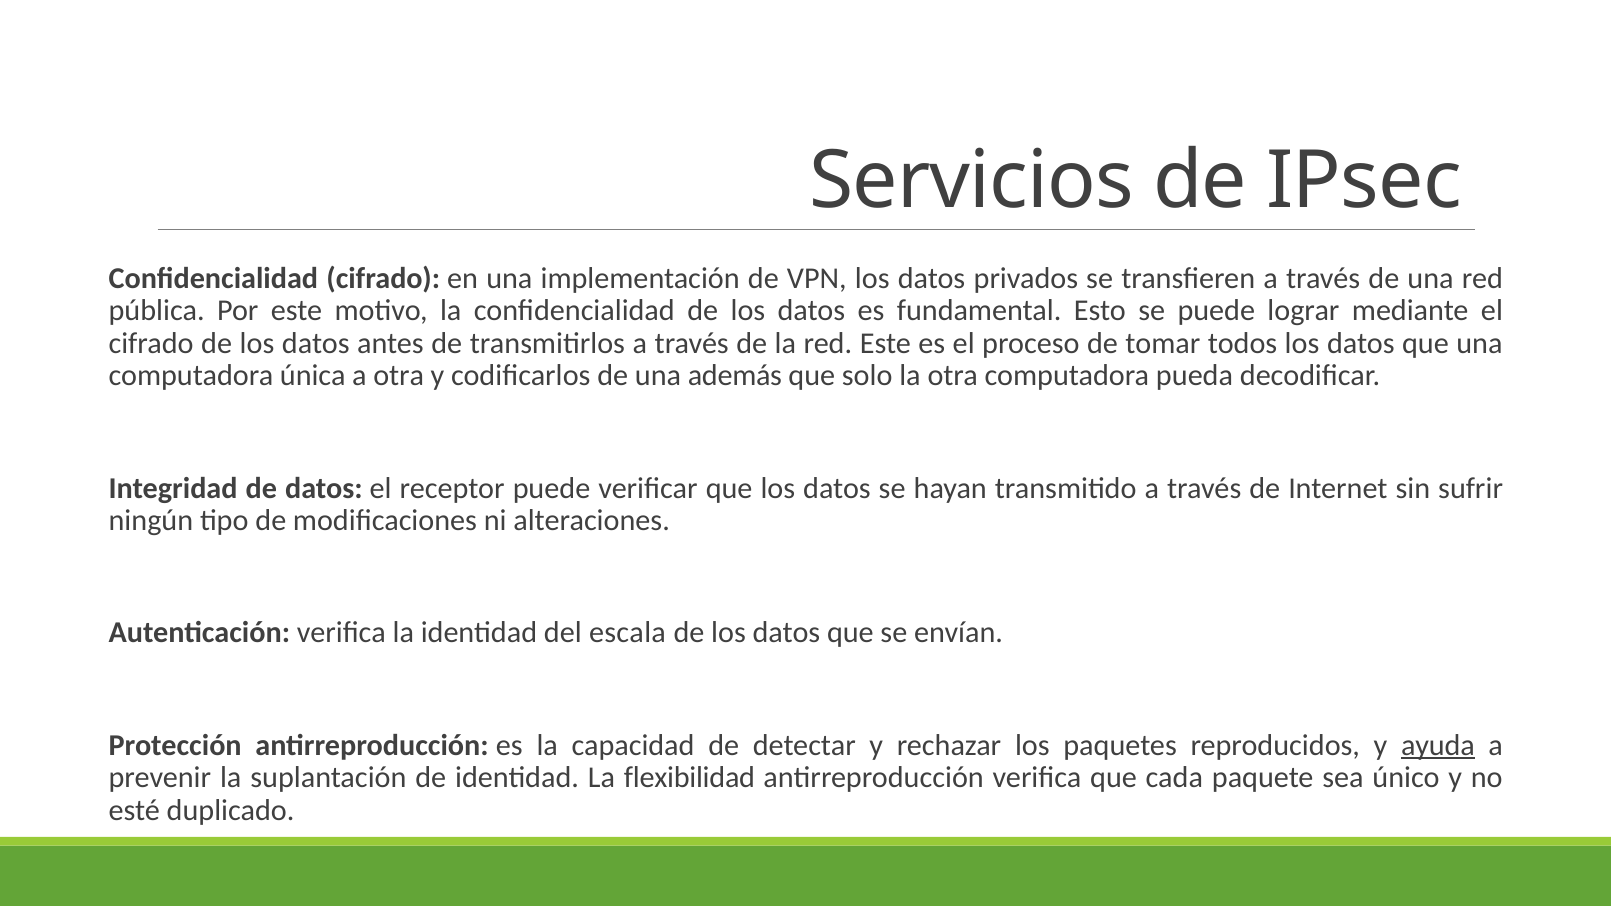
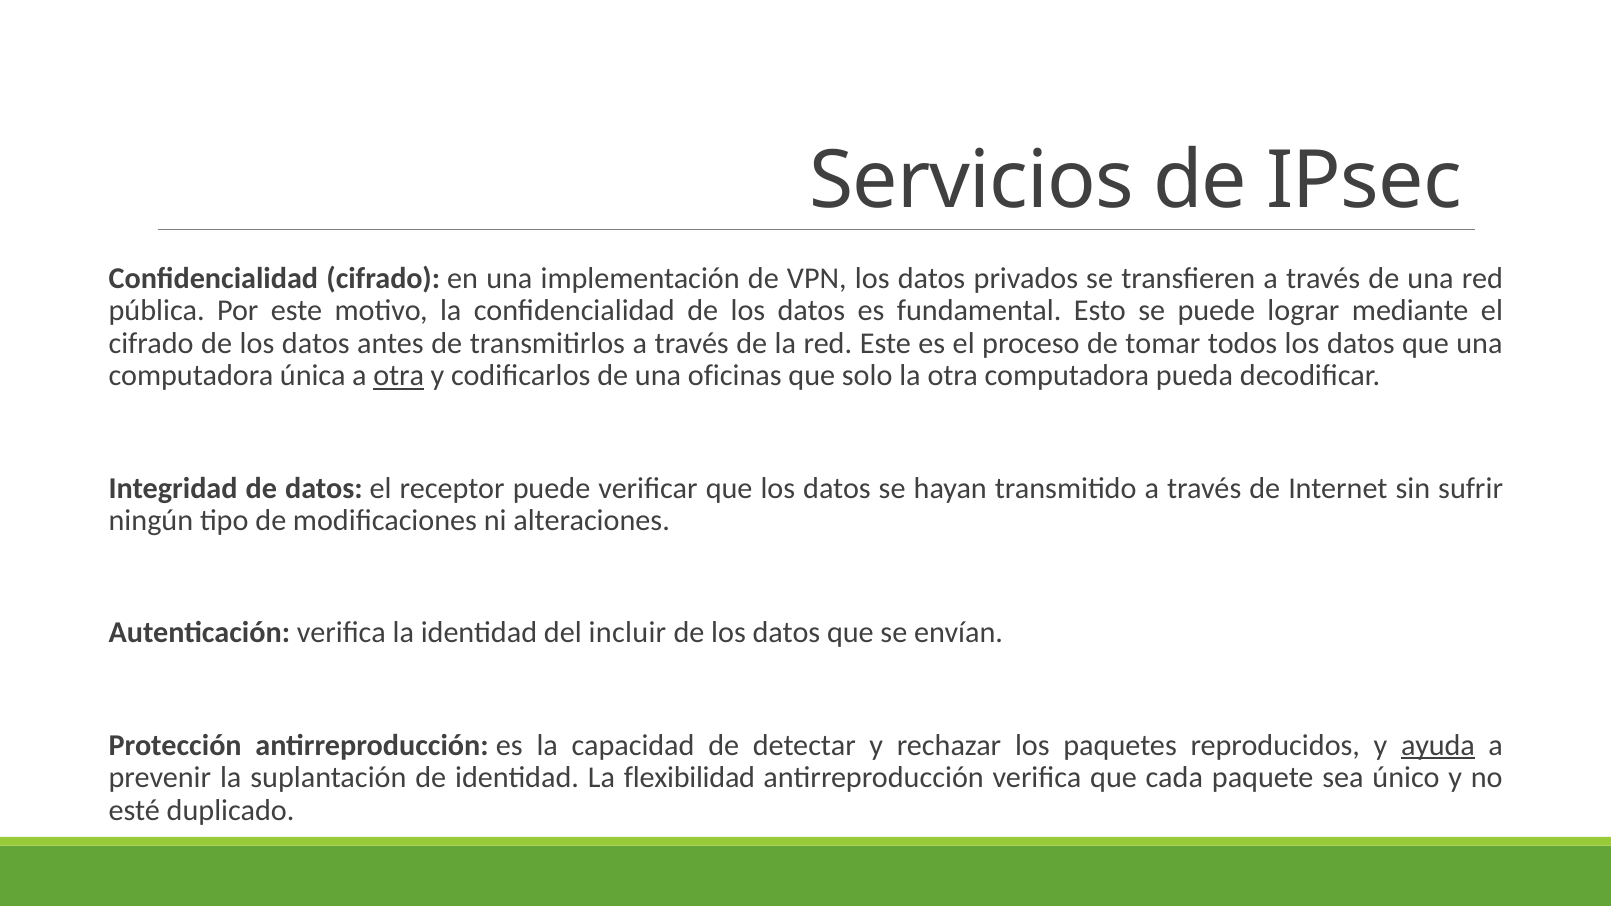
otra at (399, 376) underline: none -> present
además: además -> oficinas
escala: escala -> incluir
